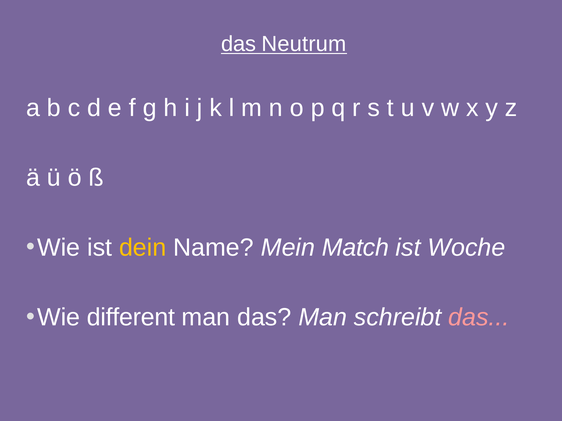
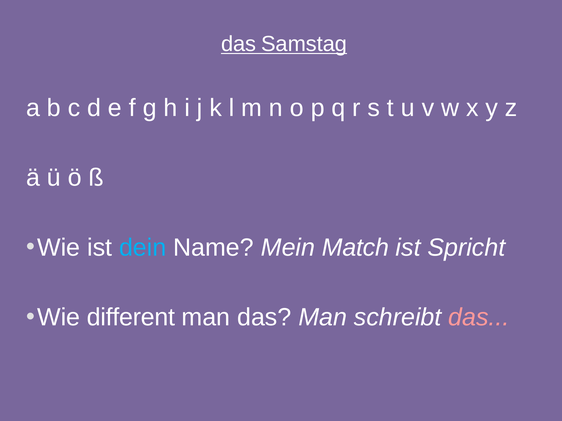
Neutrum: Neutrum -> Samstag
dein colour: yellow -> light blue
Woche: Woche -> Spricht
